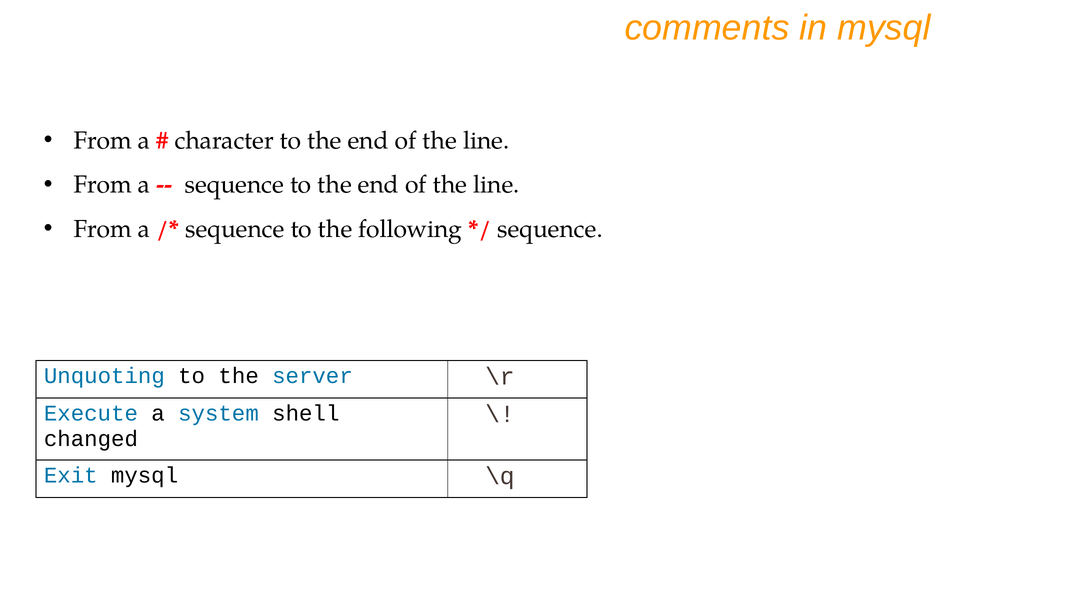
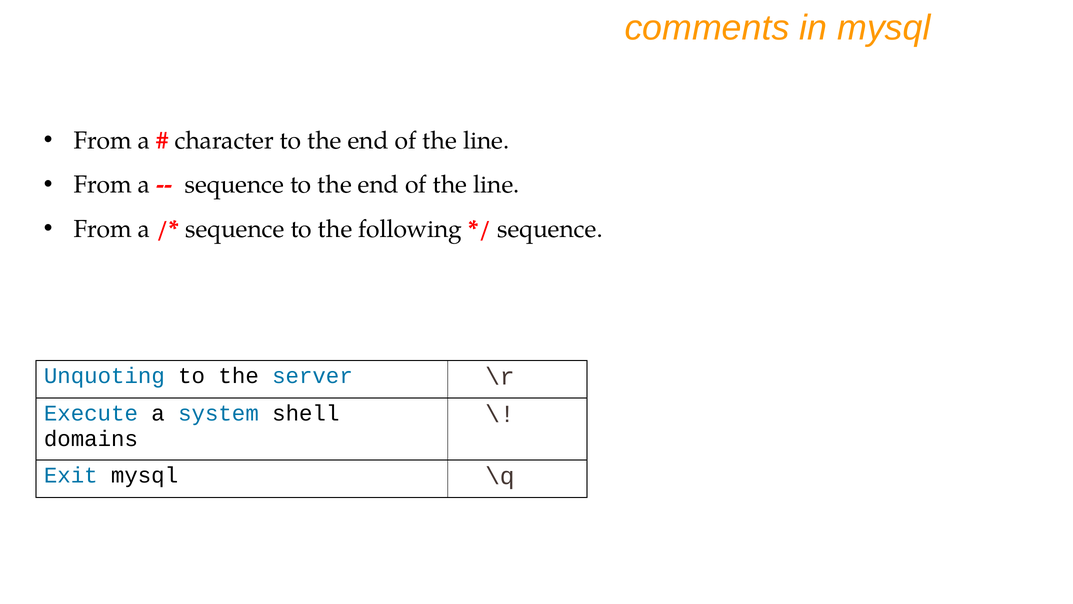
changed: changed -> domains
